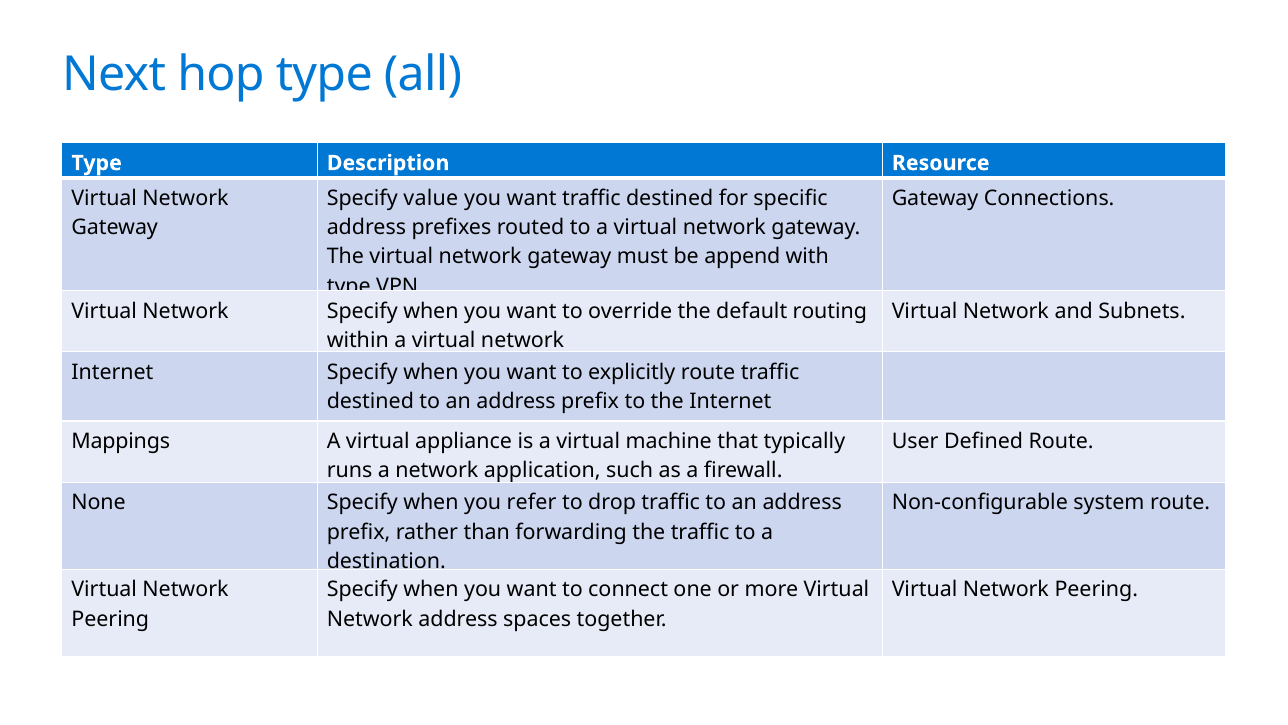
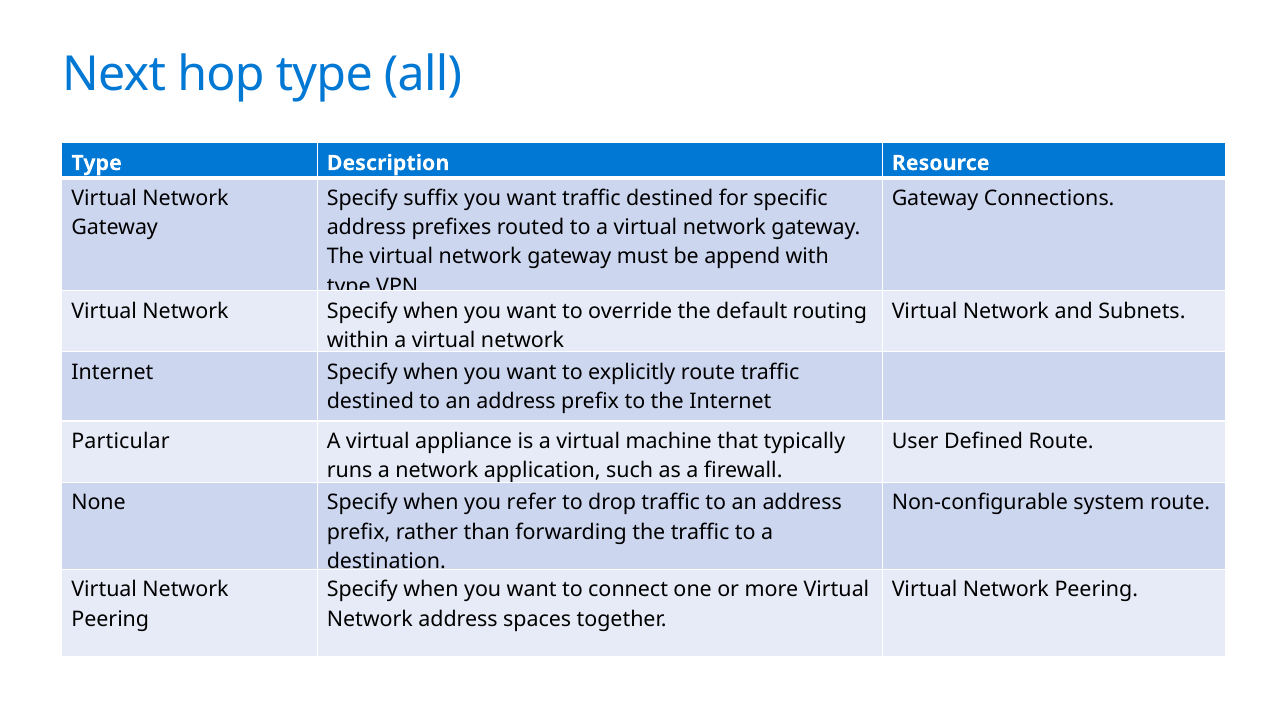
value: value -> suffix
Mappings: Mappings -> Particular
